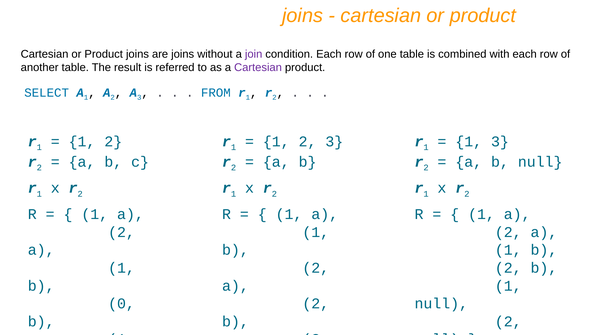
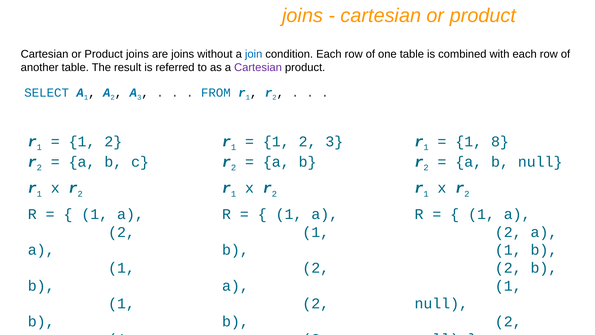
join colour: purple -> blue
1 3: 3 -> 8
0 at (122, 303): 0 -> 1
